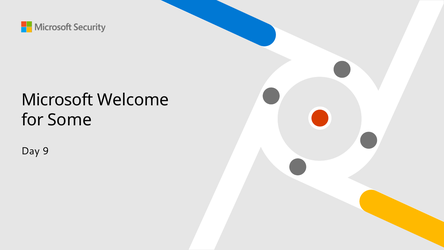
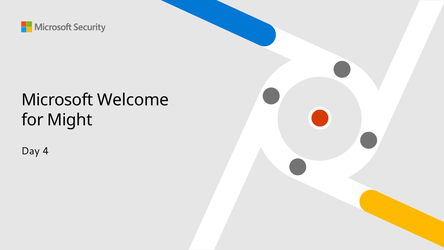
Some: Some -> Might
9: 9 -> 4
